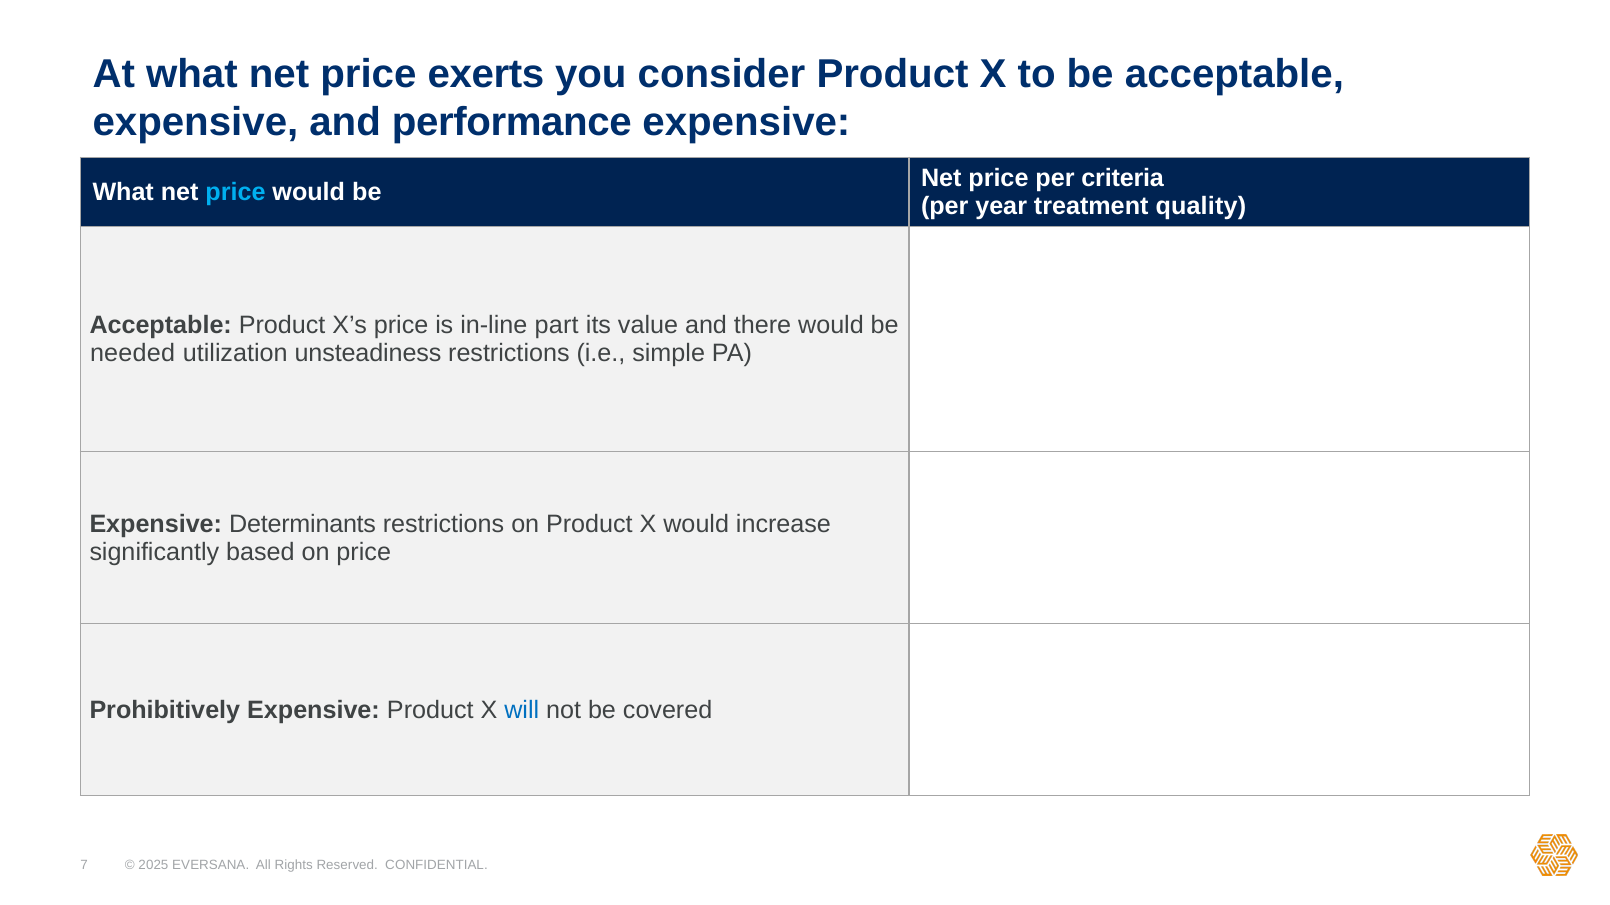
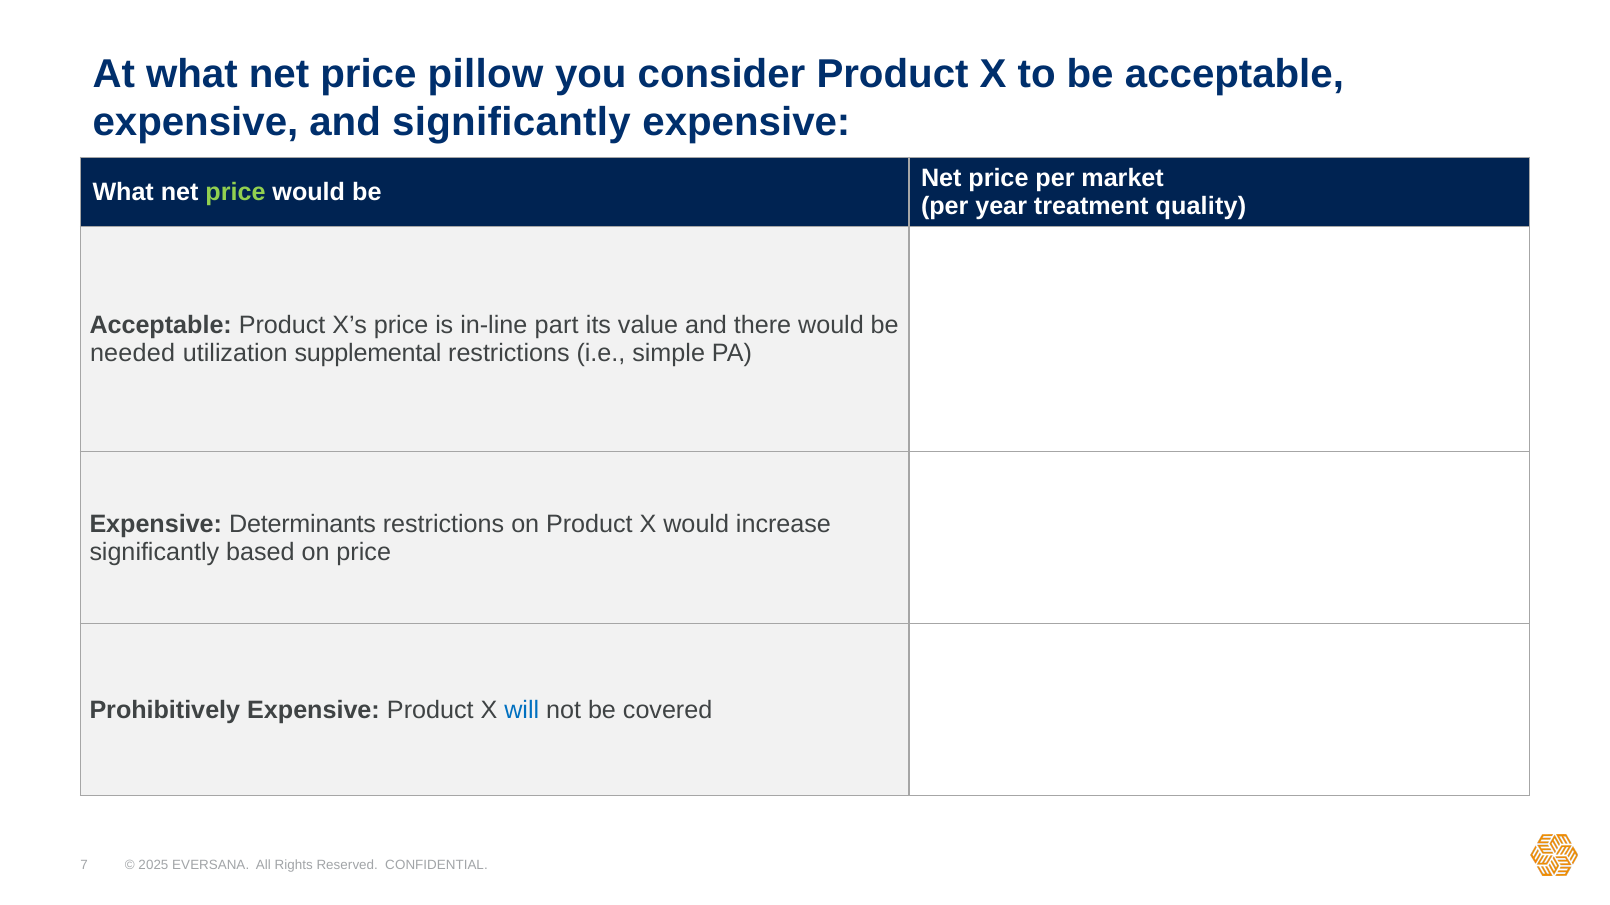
exerts: exerts -> pillow
and performance: performance -> significantly
criteria: criteria -> market
price at (236, 192) colour: light blue -> light green
unsteadiness: unsteadiness -> supplemental
